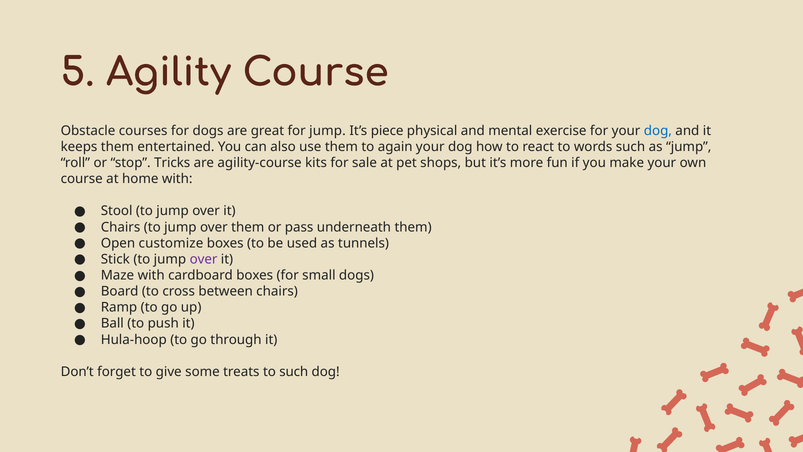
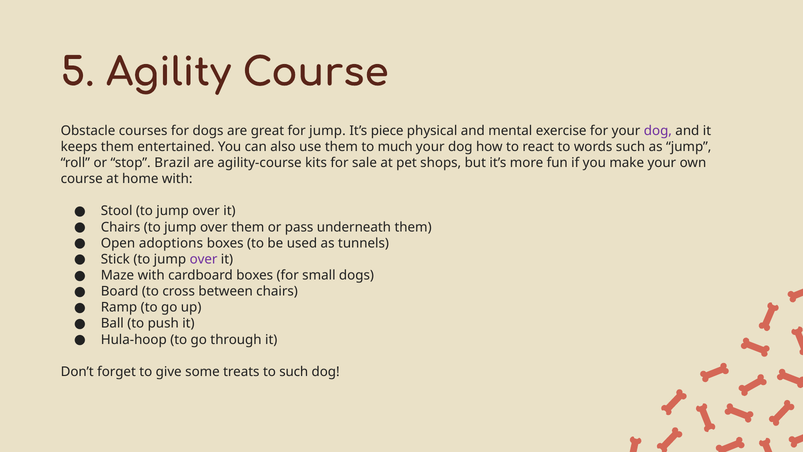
dog at (658, 131) colour: blue -> purple
again: again -> much
Tricks: Tricks -> Brazil
customize: customize -> adoptions
